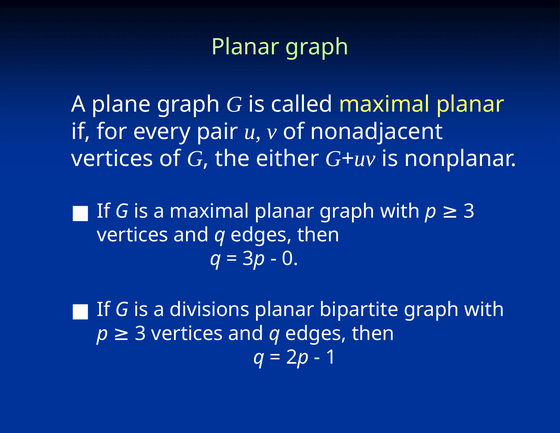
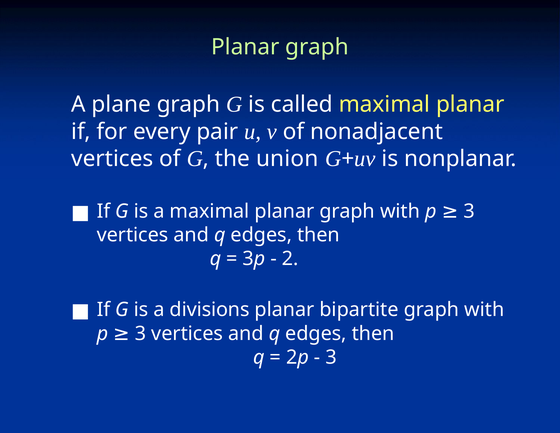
either: either -> union
0: 0 -> 2
1 at (331, 357): 1 -> 3
